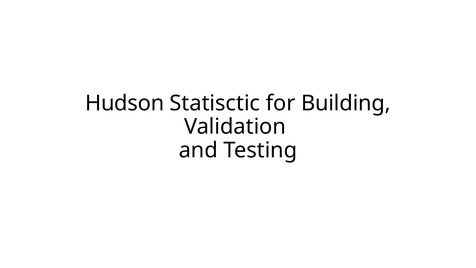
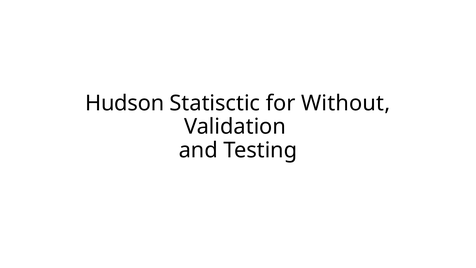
Building: Building -> Without
